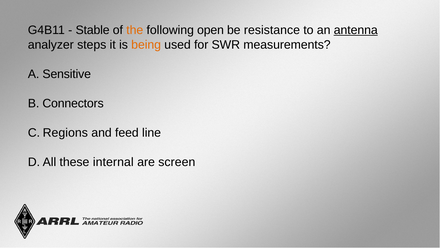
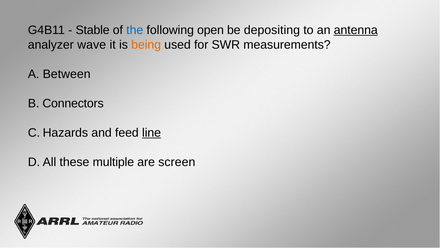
the colour: orange -> blue
resistance: resistance -> depositing
steps: steps -> wave
Sensitive: Sensitive -> Between
Regions: Regions -> Hazards
line underline: none -> present
internal: internal -> multiple
